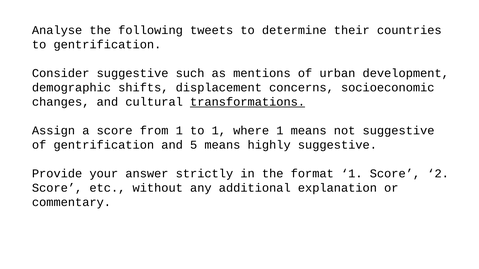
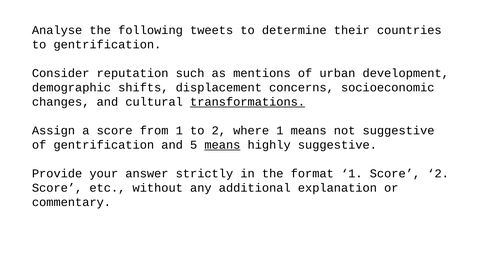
Consider suggestive: suggestive -> reputation
to 1: 1 -> 2
means at (222, 145) underline: none -> present
